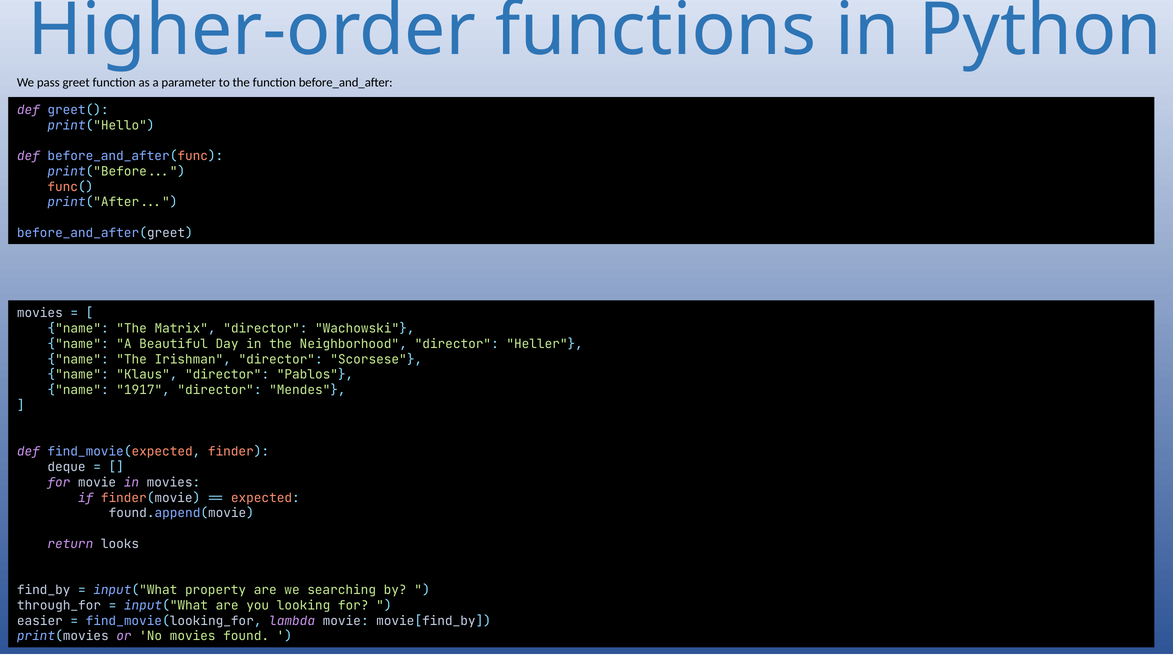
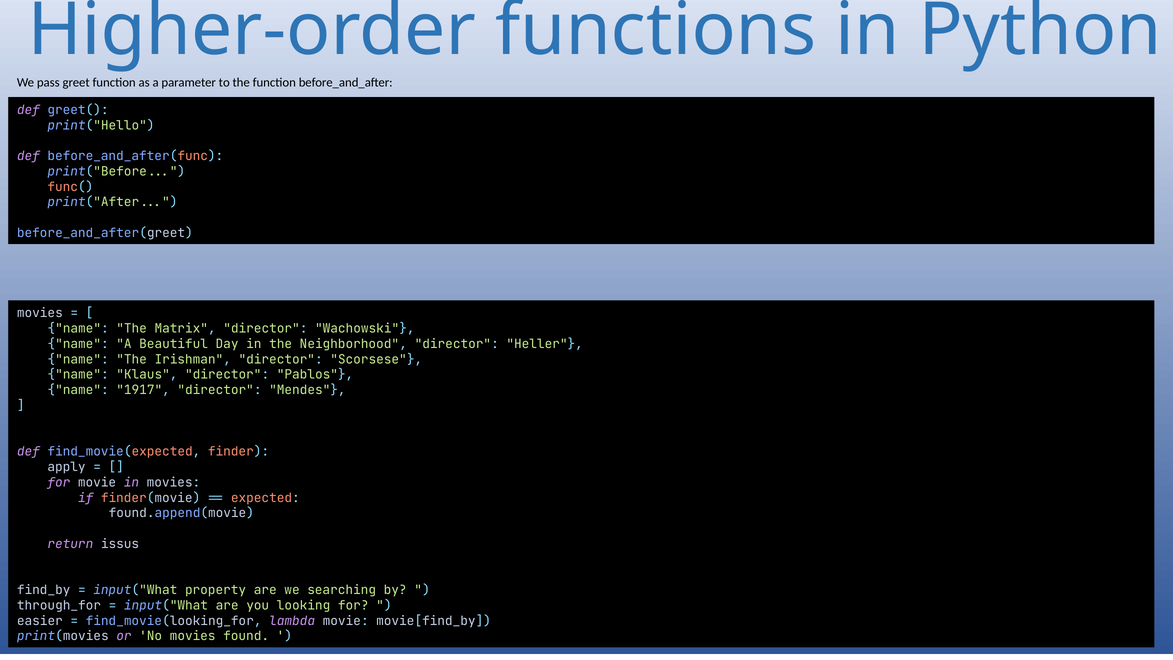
deque: deque -> apply
looks: looks -> issus
